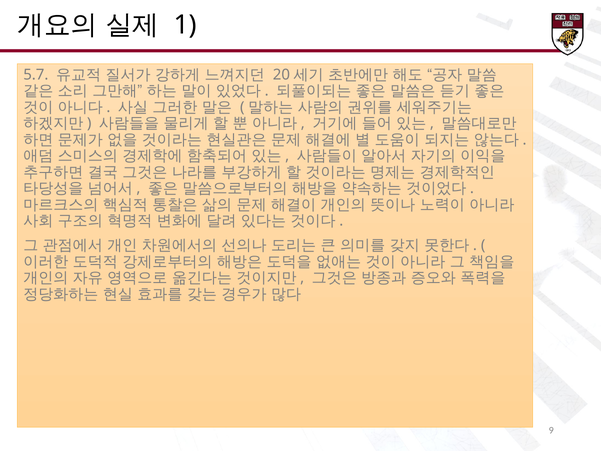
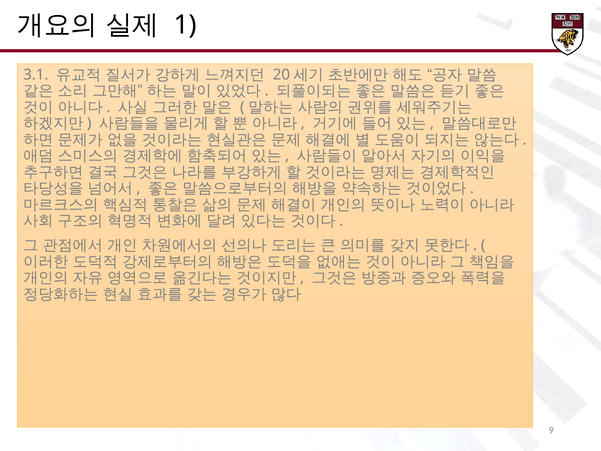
5.7: 5.7 -> 3.1
